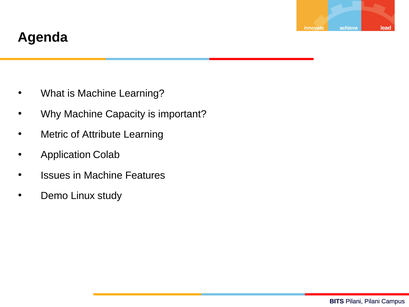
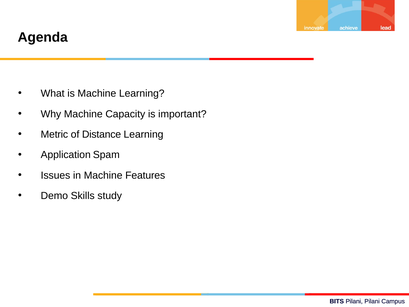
Attribute: Attribute -> Distance
Colab: Colab -> Spam
Linux: Linux -> Skills
